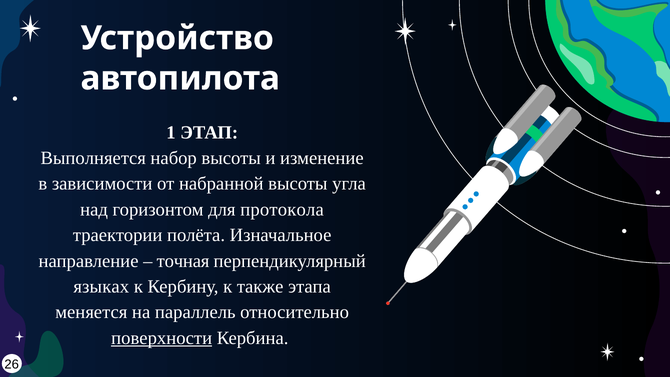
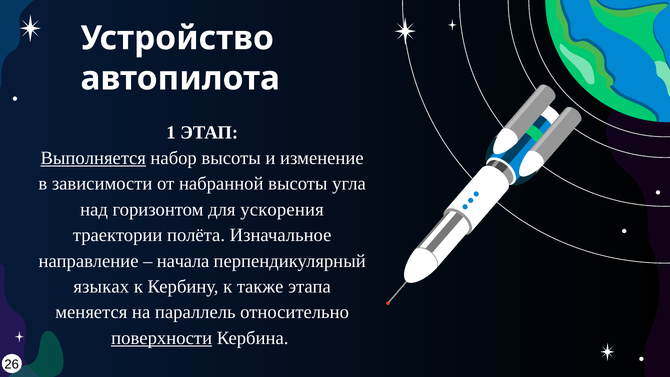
Выполняется underline: none -> present
протокола: протокола -> ускорения
точная: точная -> начала
